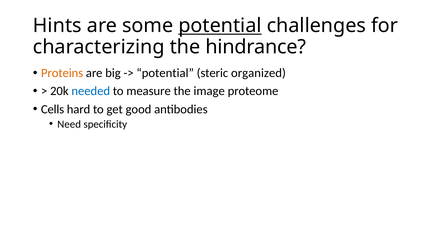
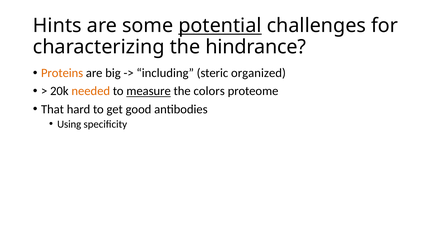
potential at (165, 73): potential -> including
needed colour: blue -> orange
measure underline: none -> present
image: image -> colors
Cells: Cells -> That
Need: Need -> Using
